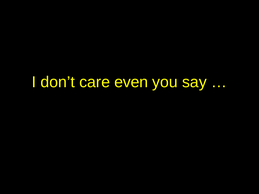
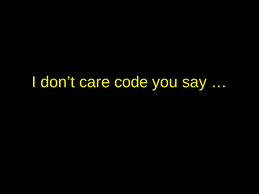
even: even -> code
